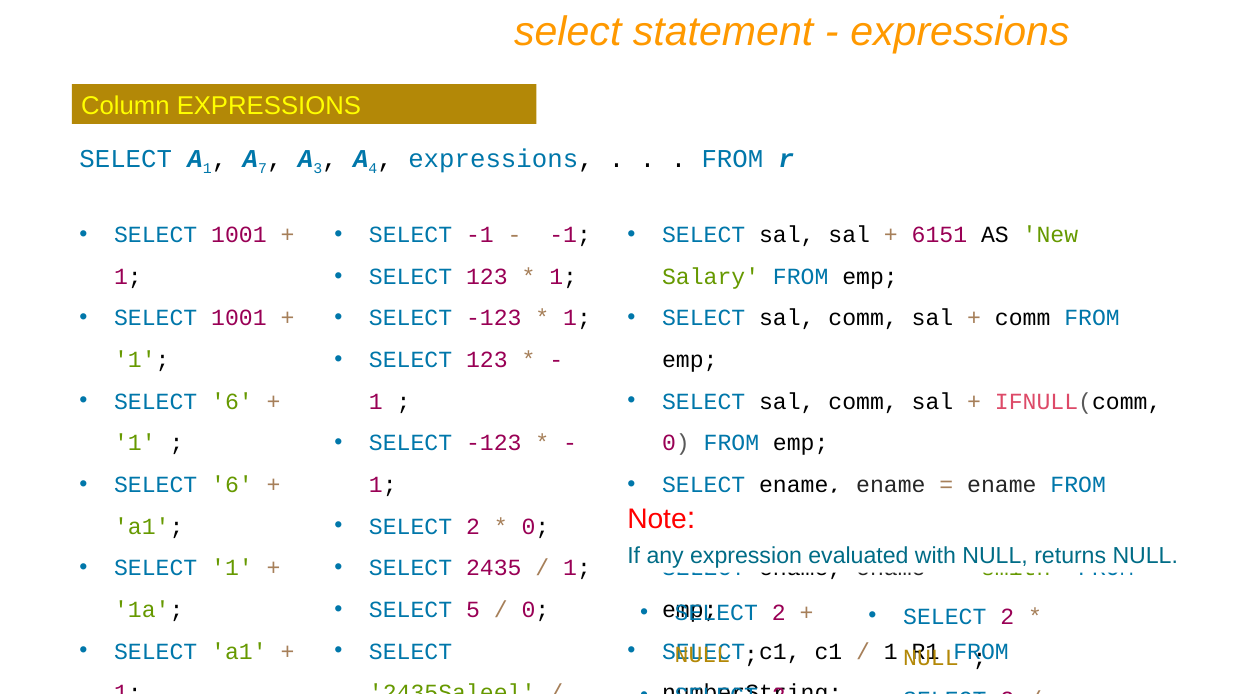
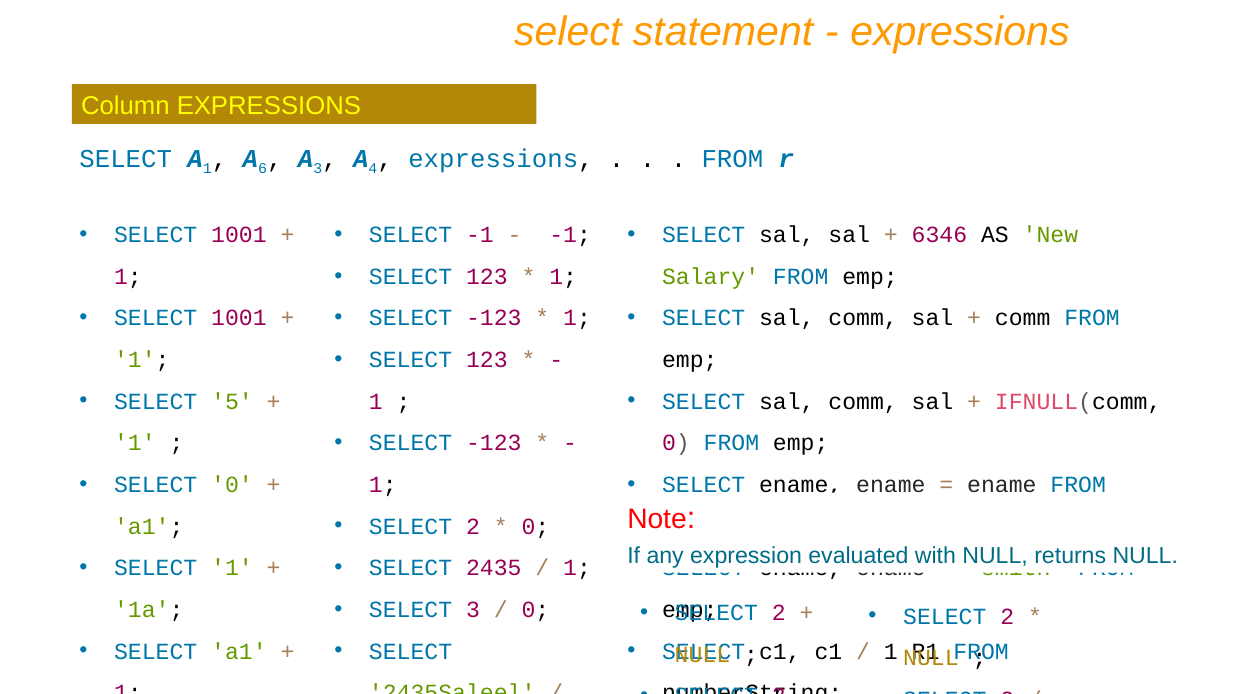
7: 7 -> 6
6151: 6151 -> 6346
6 at (232, 401): 6 -> 5
6 at (232, 485): 6 -> 0
SELECT 5: 5 -> 3
